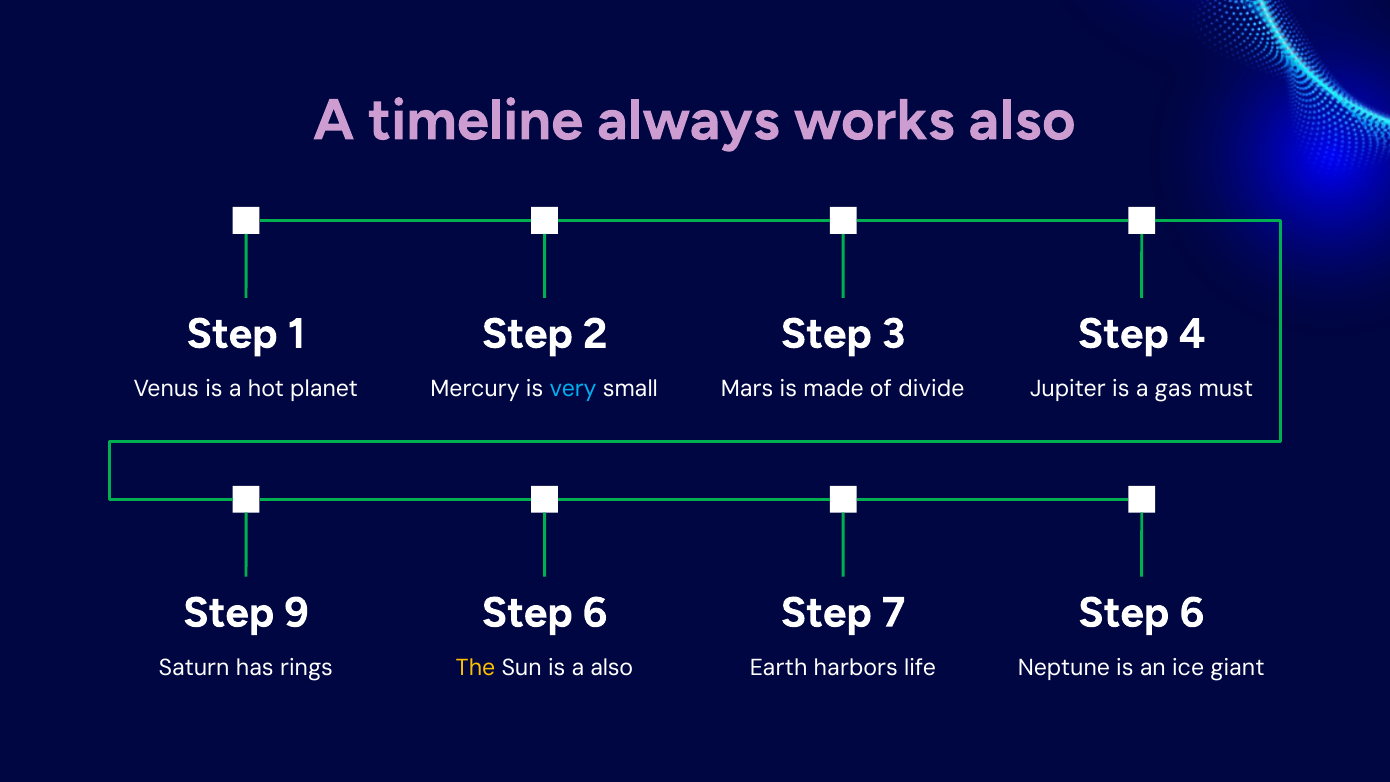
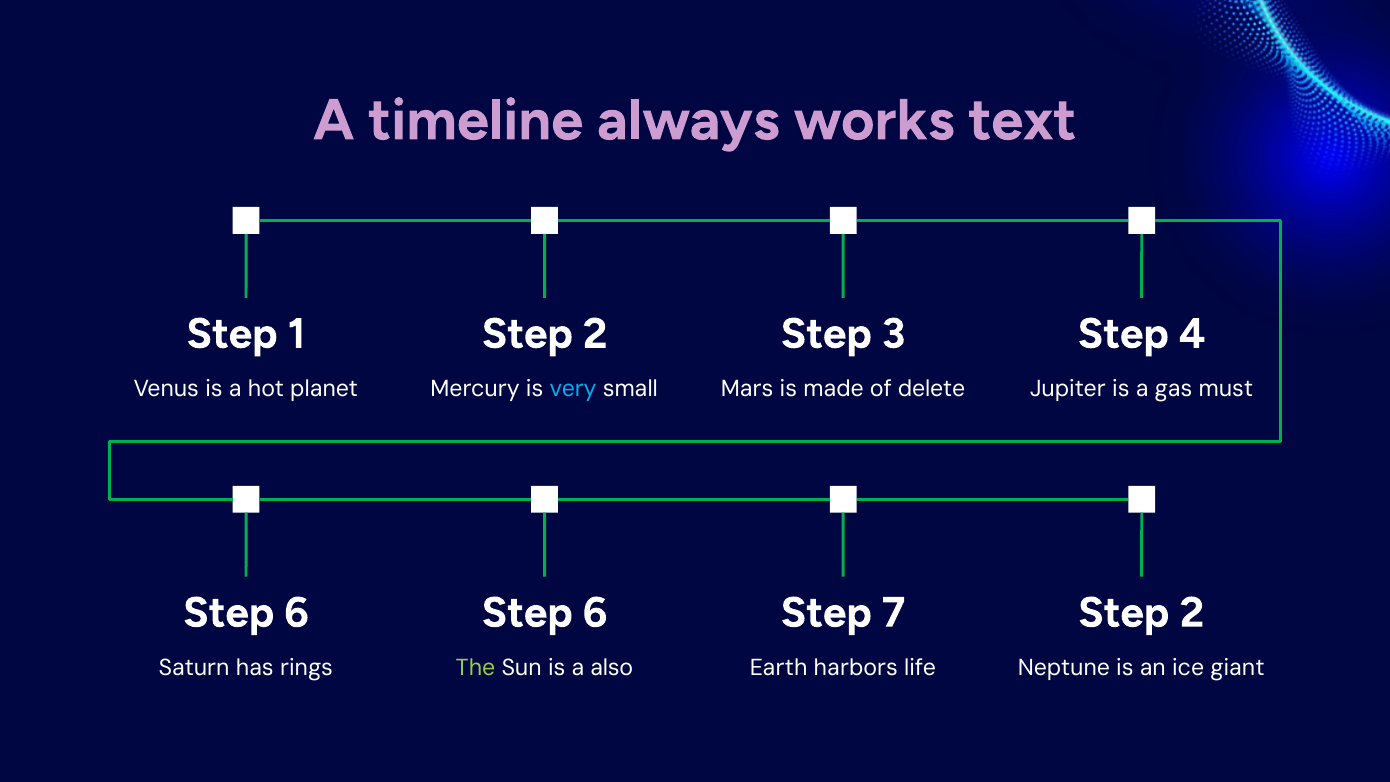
works also: also -> text
divide: divide -> delete
9 at (296, 613): 9 -> 6
6 at (1192, 613): 6 -> 2
The colour: yellow -> light green
